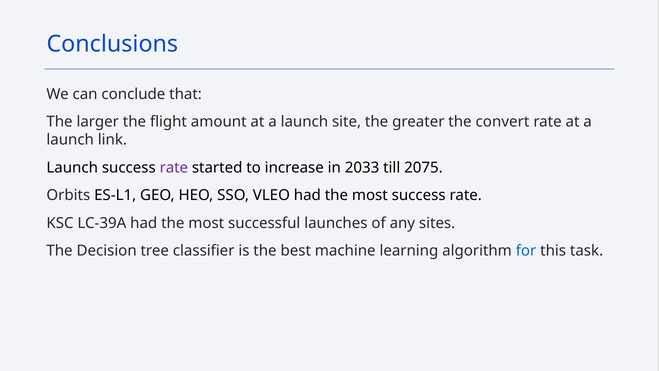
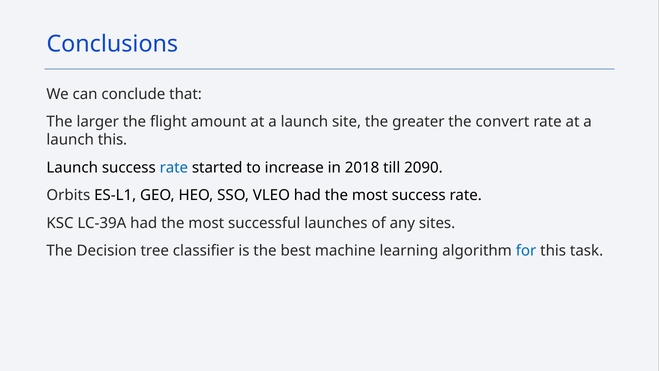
launch link: link -> this
rate at (174, 168) colour: purple -> blue
2033: 2033 -> 2018
2075: 2075 -> 2090
